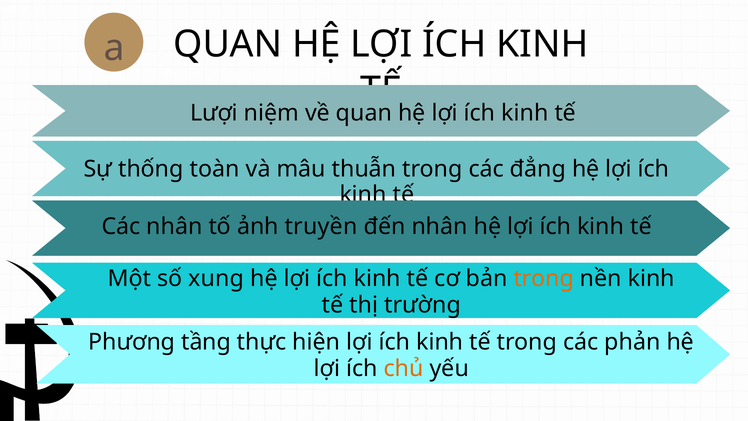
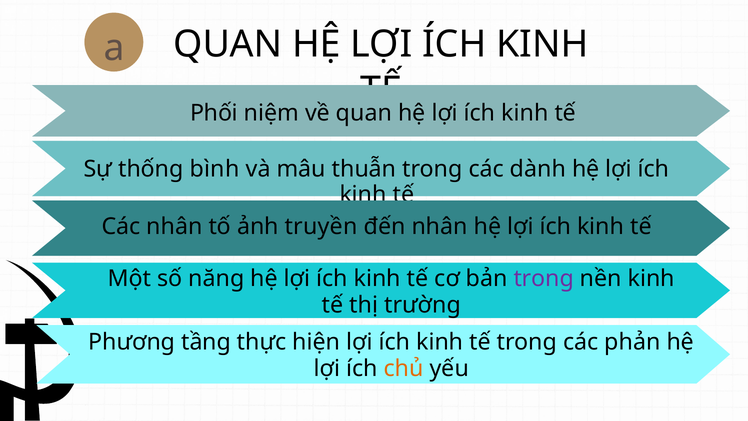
Lượi: Lượi -> Phối
toàn: toàn -> bình
đẳng: đẳng -> dành
xung: xung -> năng
trong at (544, 278) colour: orange -> purple
